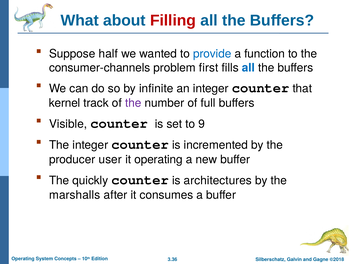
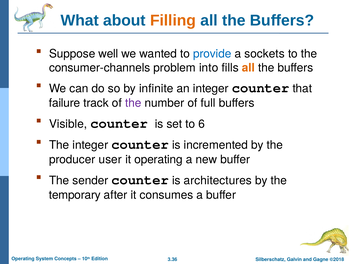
Filling colour: red -> orange
half: half -> well
function: function -> sockets
first: first -> into
all at (248, 68) colour: blue -> orange
kernel: kernel -> failure
9: 9 -> 6
quickly: quickly -> sender
marshalls: marshalls -> temporary
